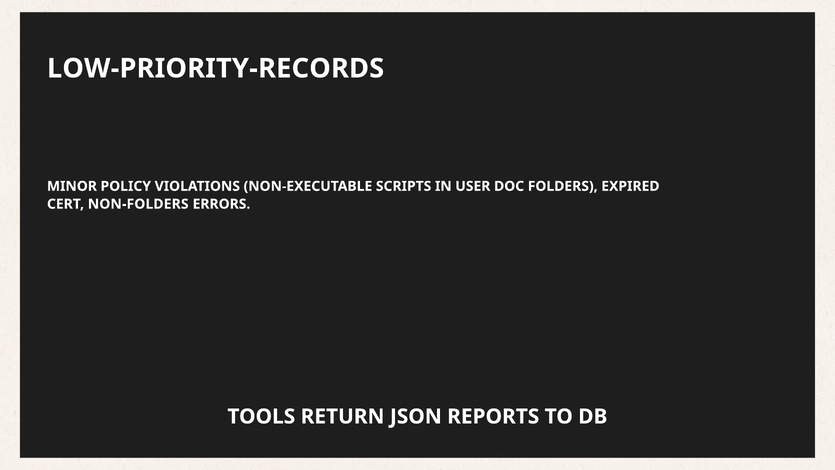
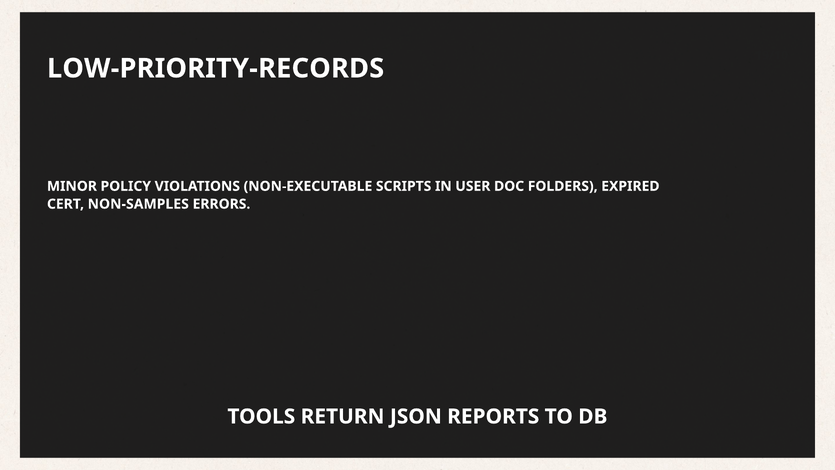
NON-FOLDERS: NON-FOLDERS -> NON-SAMPLES
